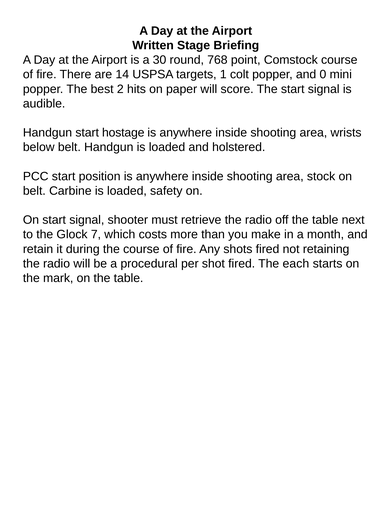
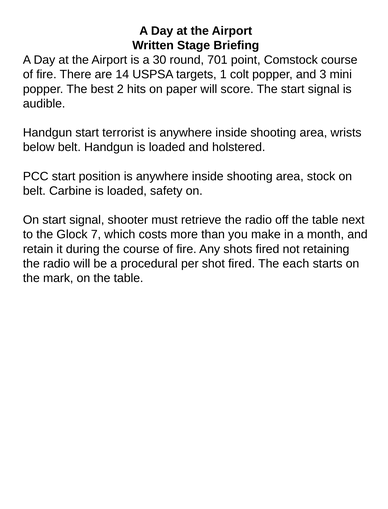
768: 768 -> 701
0: 0 -> 3
hostage: hostage -> terrorist
